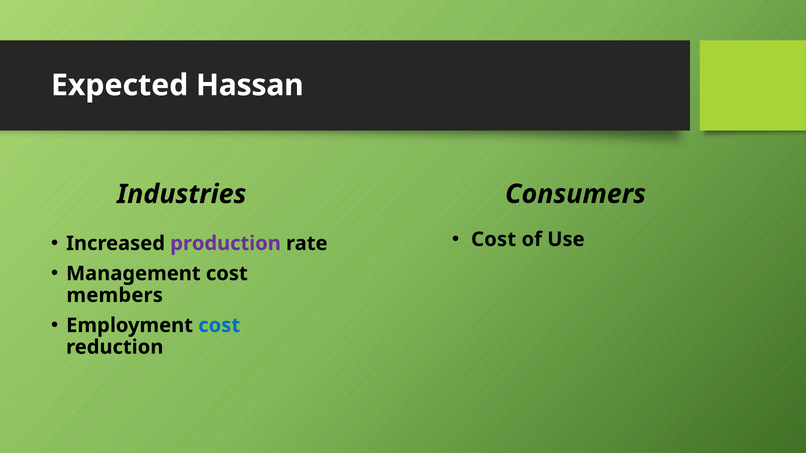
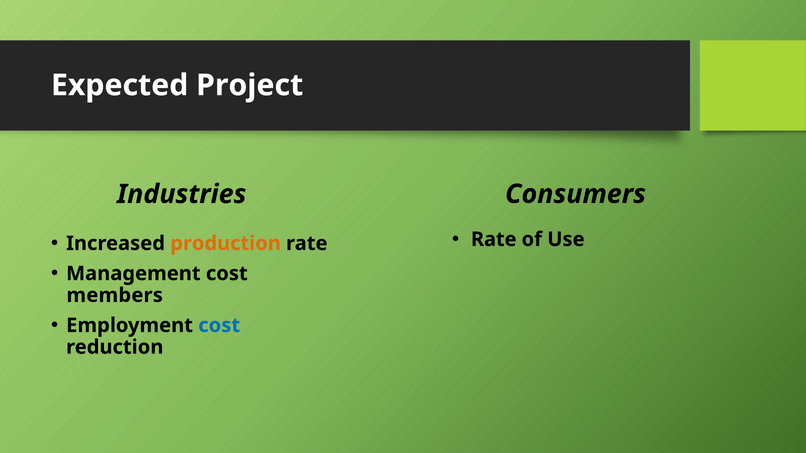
Hassan: Hassan -> Project
Cost at (494, 240): Cost -> Rate
production colour: purple -> orange
